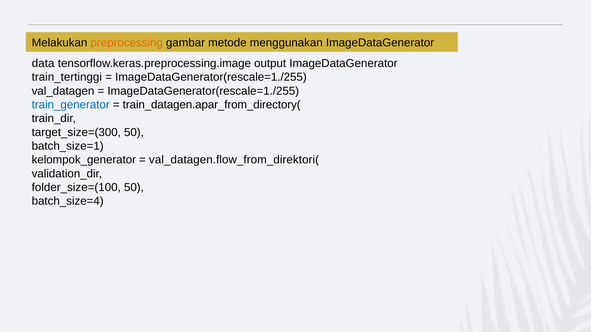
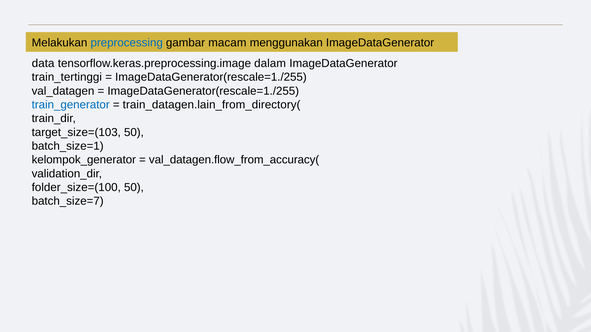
preprocessing colour: orange -> blue
metode: metode -> macam
output: output -> dalam
train_datagen.apar_from_directory(: train_datagen.apar_from_directory( -> train_datagen.lain_from_directory(
target_size=(300: target_size=(300 -> target_size=(103
val_datagen.flow_from_direktori(: val_datagen.flow_from_direktori( -> val_datagen.flow_from_accuracy(
batch_size=4: batch_size=4 -> batch_size=7
